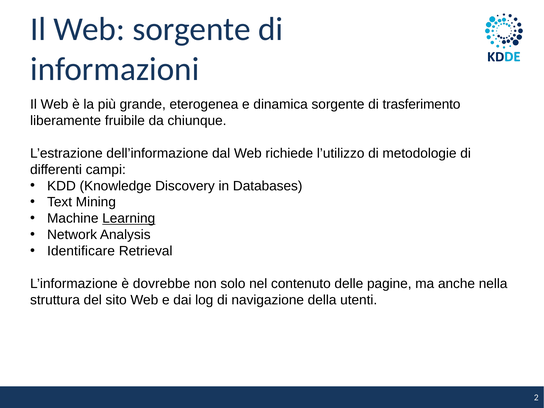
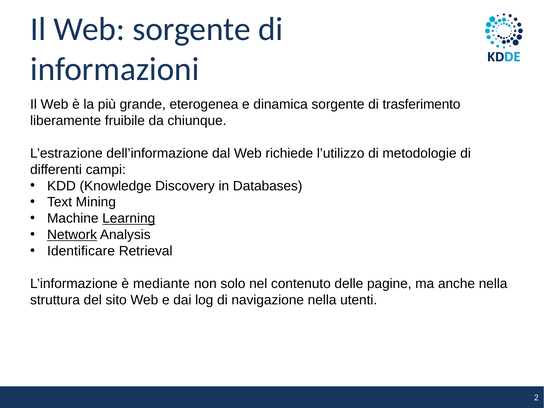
Network underline: none -> present
dovrebbe: dovrebbe -> mediante
navigazione della: della -> nella
